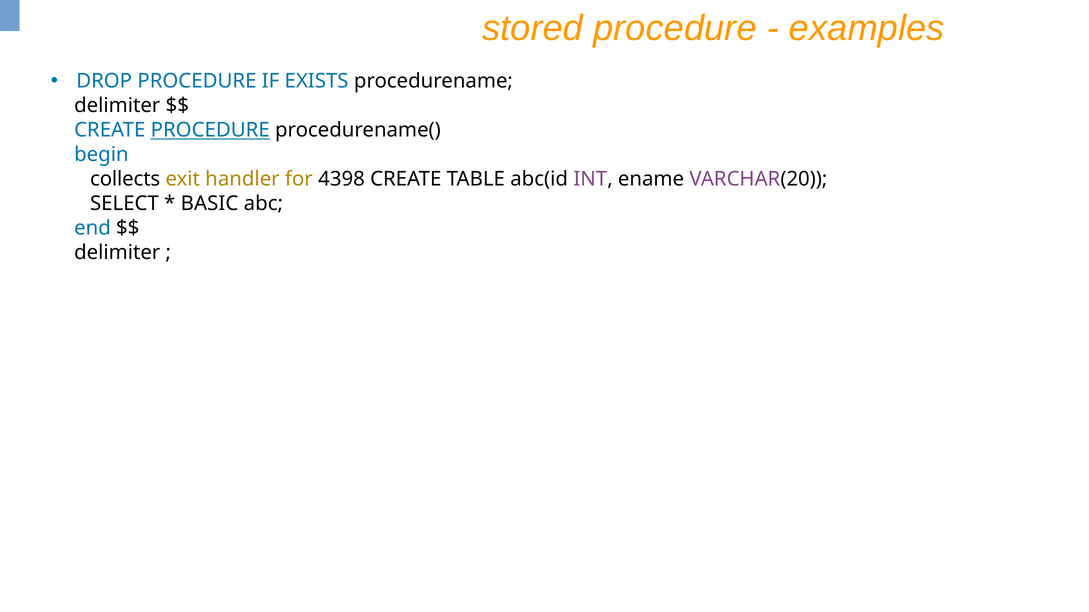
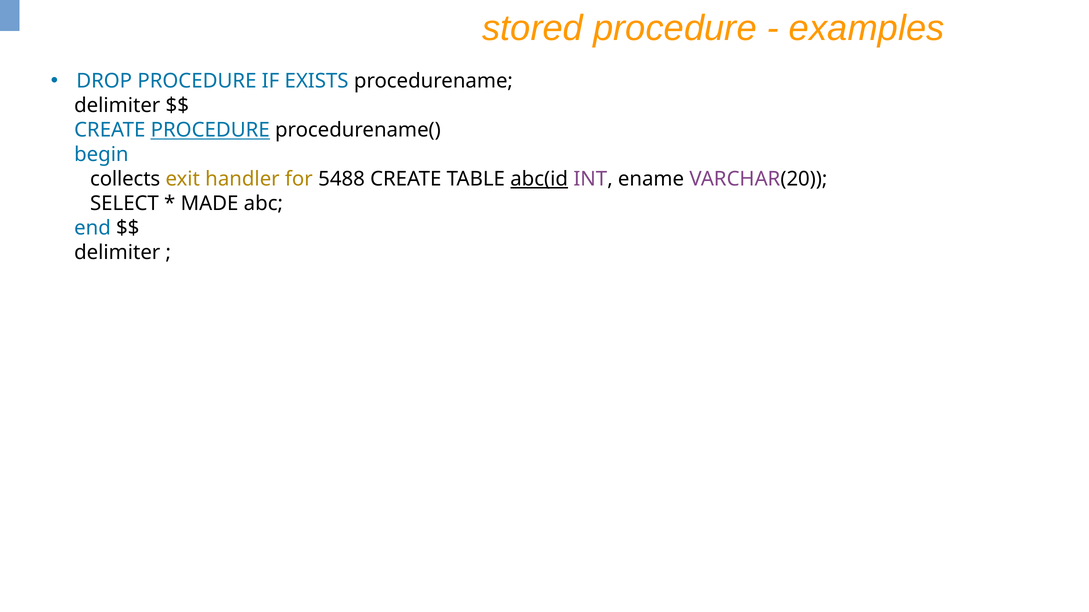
4398: 4398 -> 5488
abc(id underline: none -> present
BASIC: BASIC -> MADE
